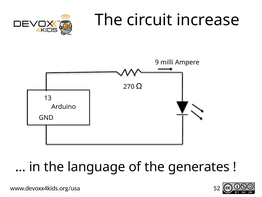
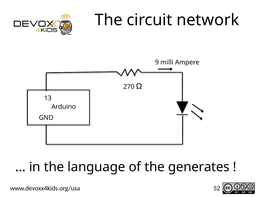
increase: increase -> network
